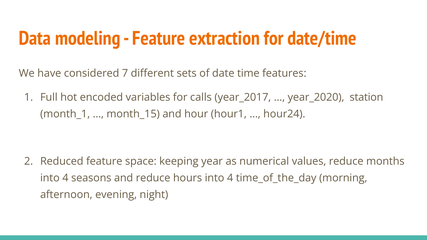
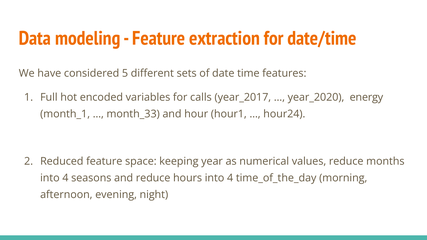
7: 7 -> 5
station: station -> energy
month_15: month_15 -> month_33
